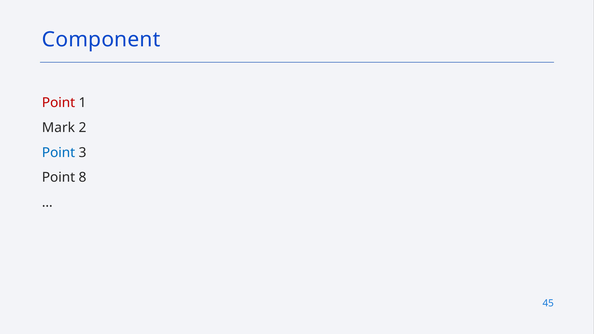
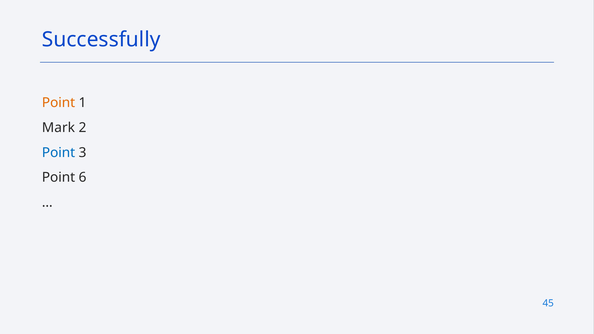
Component: Component -> Successfully
Point at (59, 103) colour: red -> orange
8: 8 -> 6
